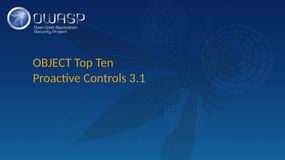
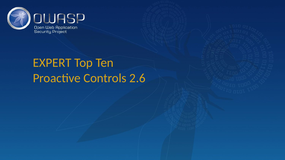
OBJECT: OBJECT -> EXPERT
3.1: 3.1 -> 2.6
